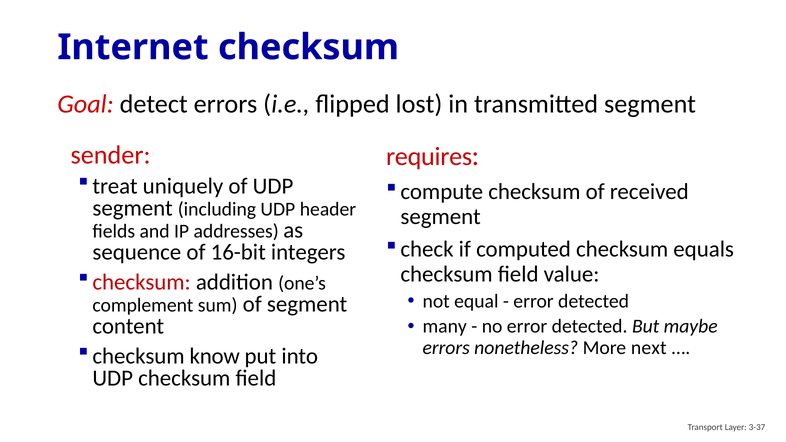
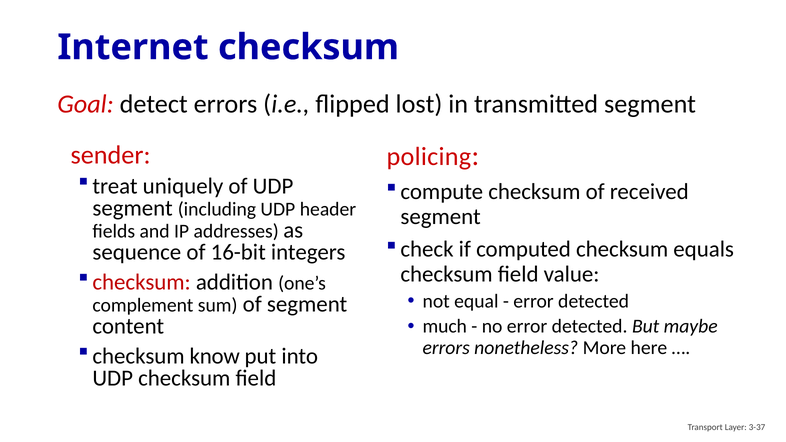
requires: requires -> policing
many: many -> much
next: next -> here
